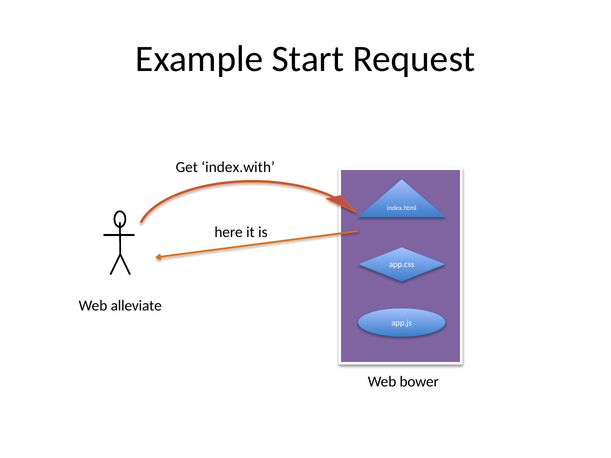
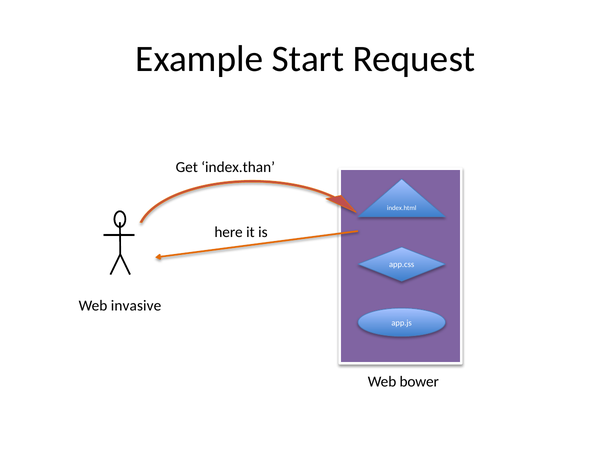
index.with: index.with -> index.than
alleviate: alleviate -> invasive
